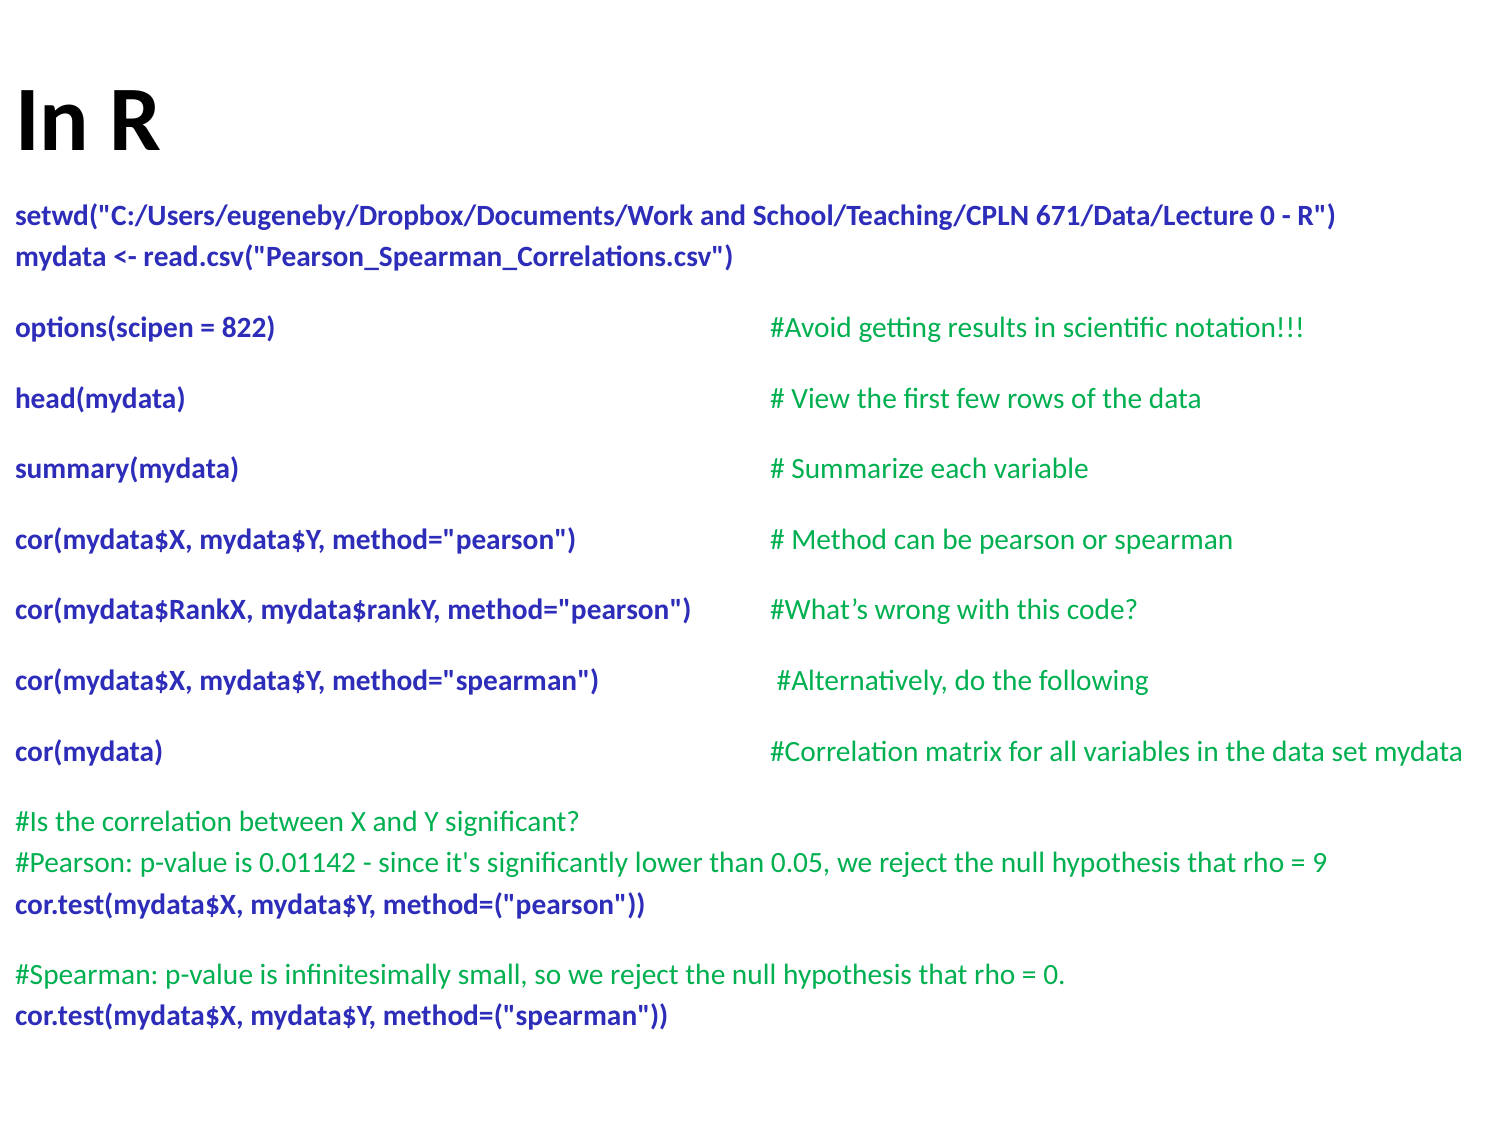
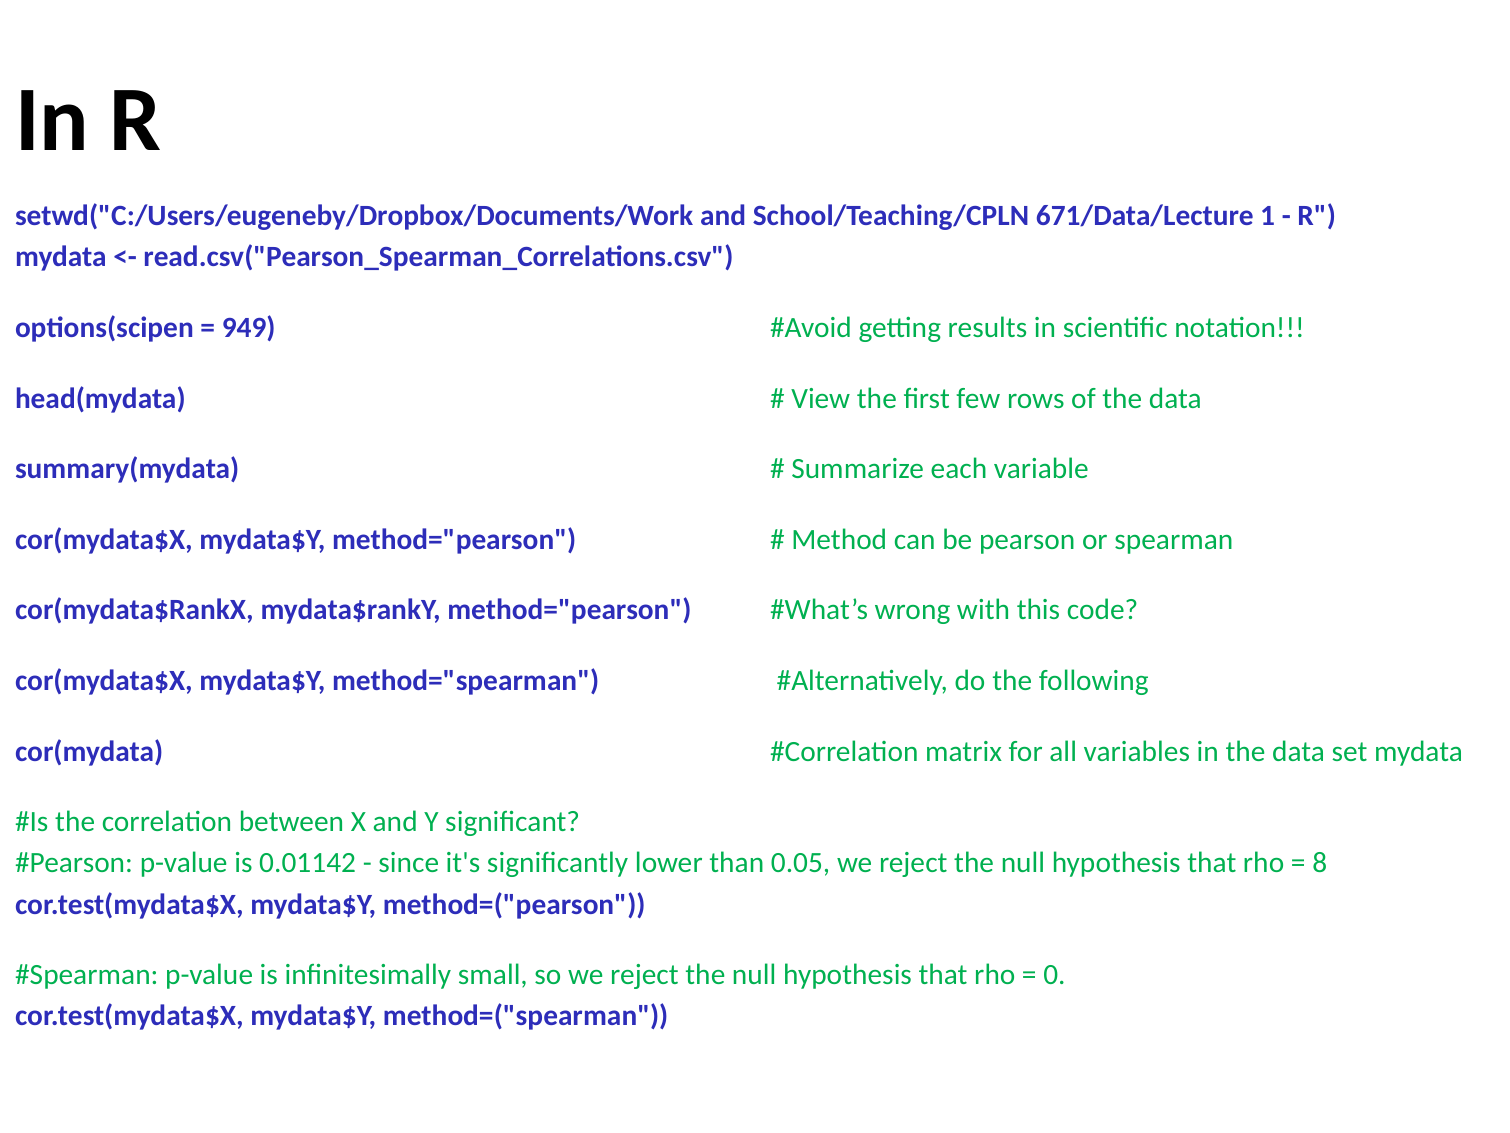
671/Data/Lecture 0: 0 -> 1
822: 822 -> 949
9: 9 -> 8
